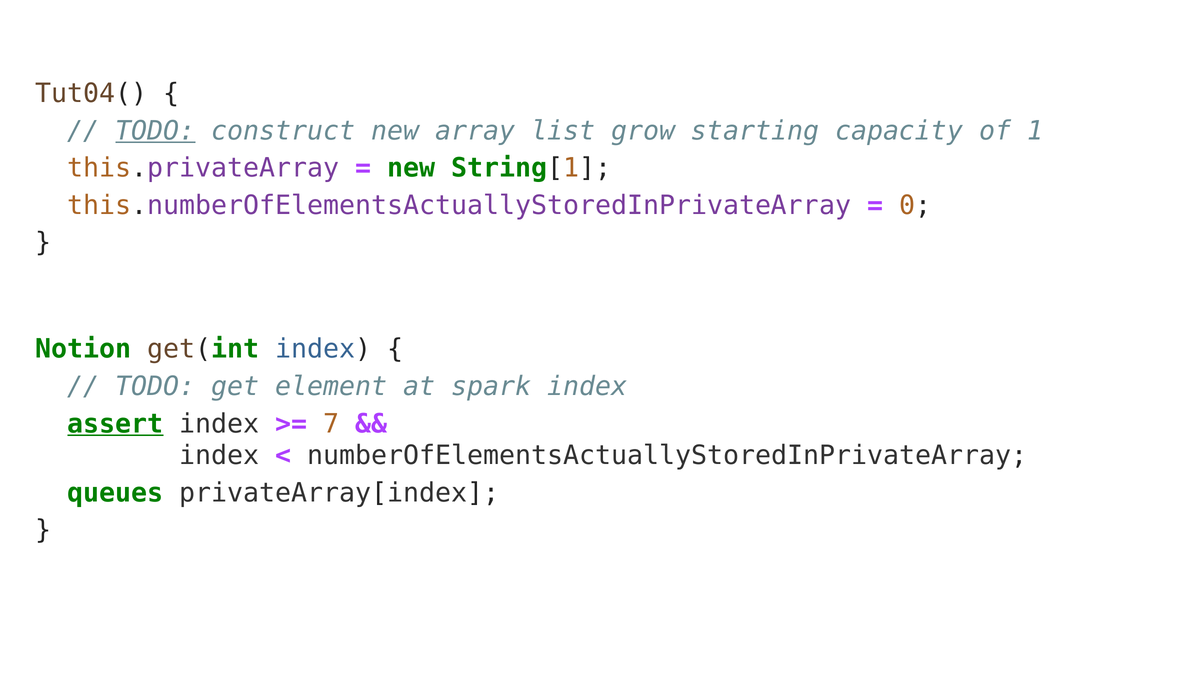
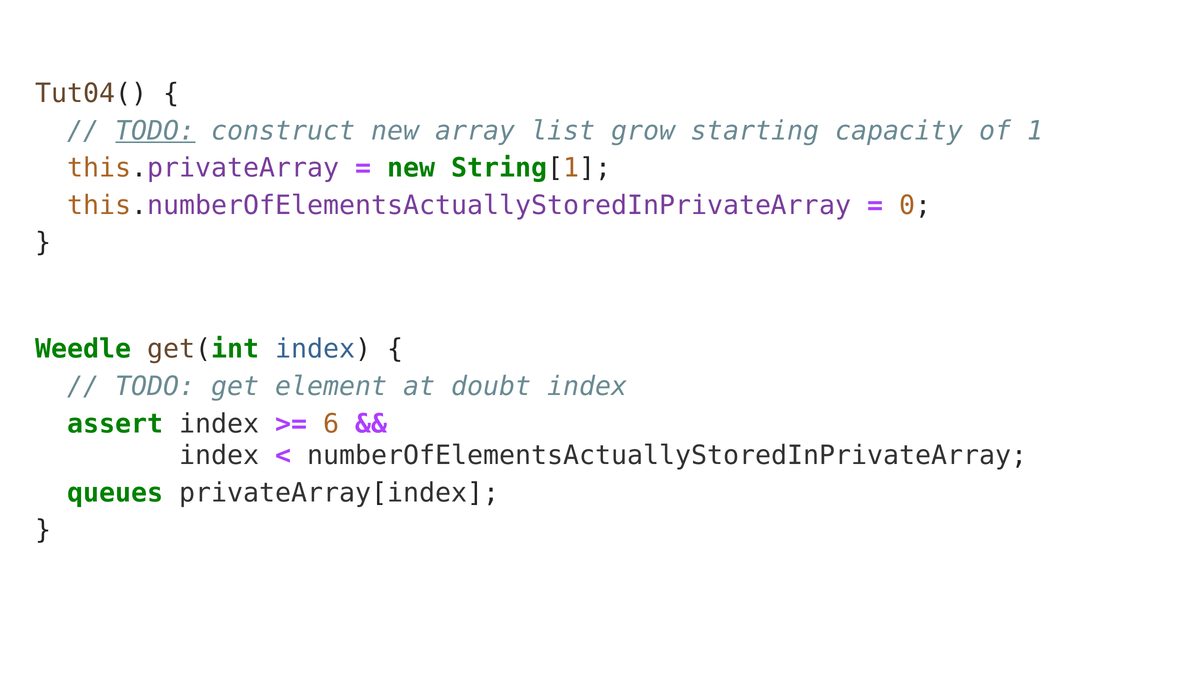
Notion: Notion -> Weedle
spark: spark -> doubt
assert underline: present -> none
7: 7 -> 6
